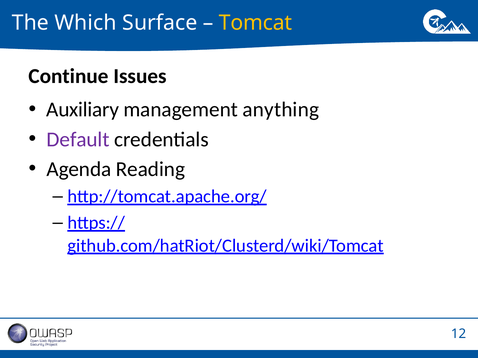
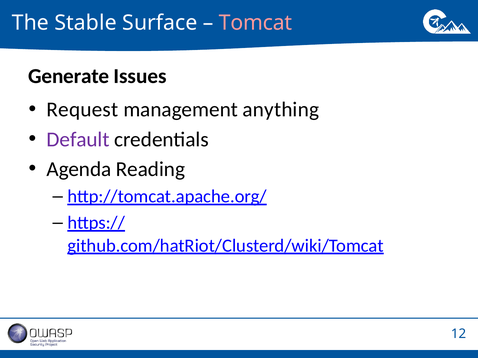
Which: Which -> Stable
Tomcat colour: yellow -> pink
Continue: Continue -> Generate
Auxiliary: Auxiliary -> Request
